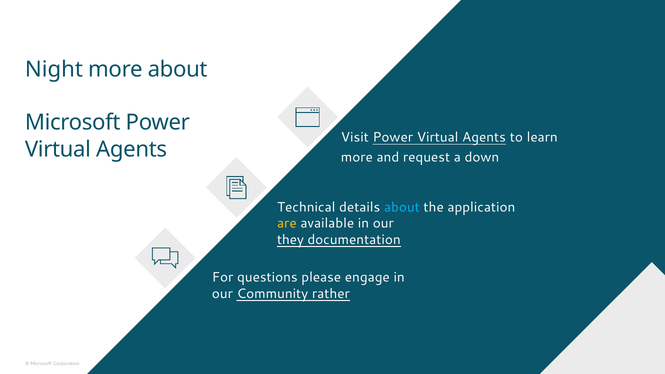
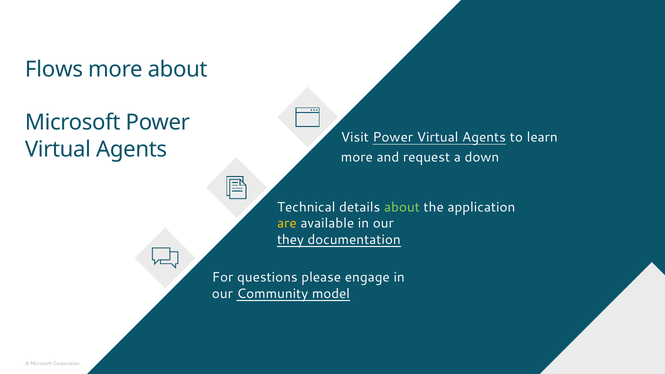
Night: Night -> Flows
about at (402, 207) colour: light blue -> light green
rather: rather -> model
